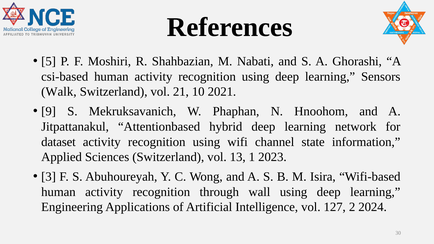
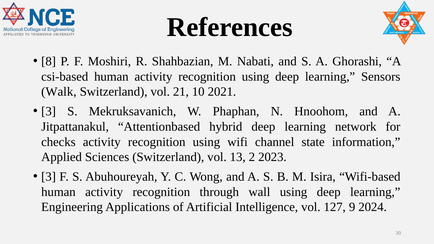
5: 5 -> 8
9 at (49, 112): 9 -> 3
dataset: dataset -> checks
1: 1 -> 2
2: 2 -> 9
